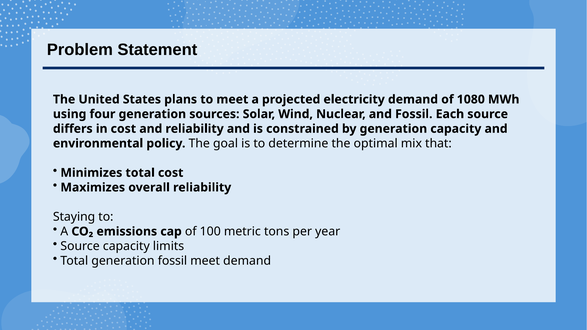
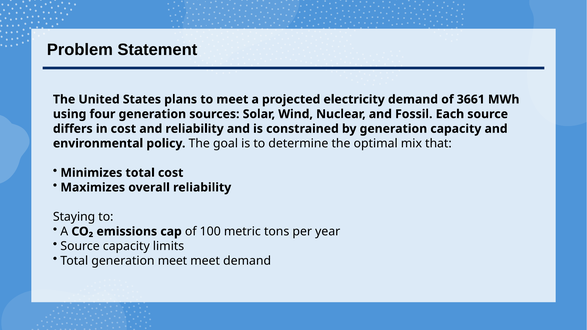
1080: 1080 -> 3661
generation fossil: fossil -> meet
